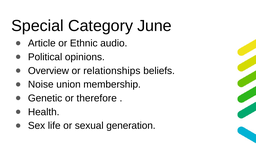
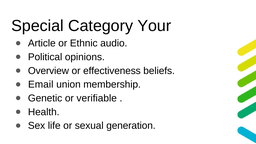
June: June -> Your
relationships: relationships -> effectiveness
Noise: Noise -> Email
therefore: therefore -> verifiable
